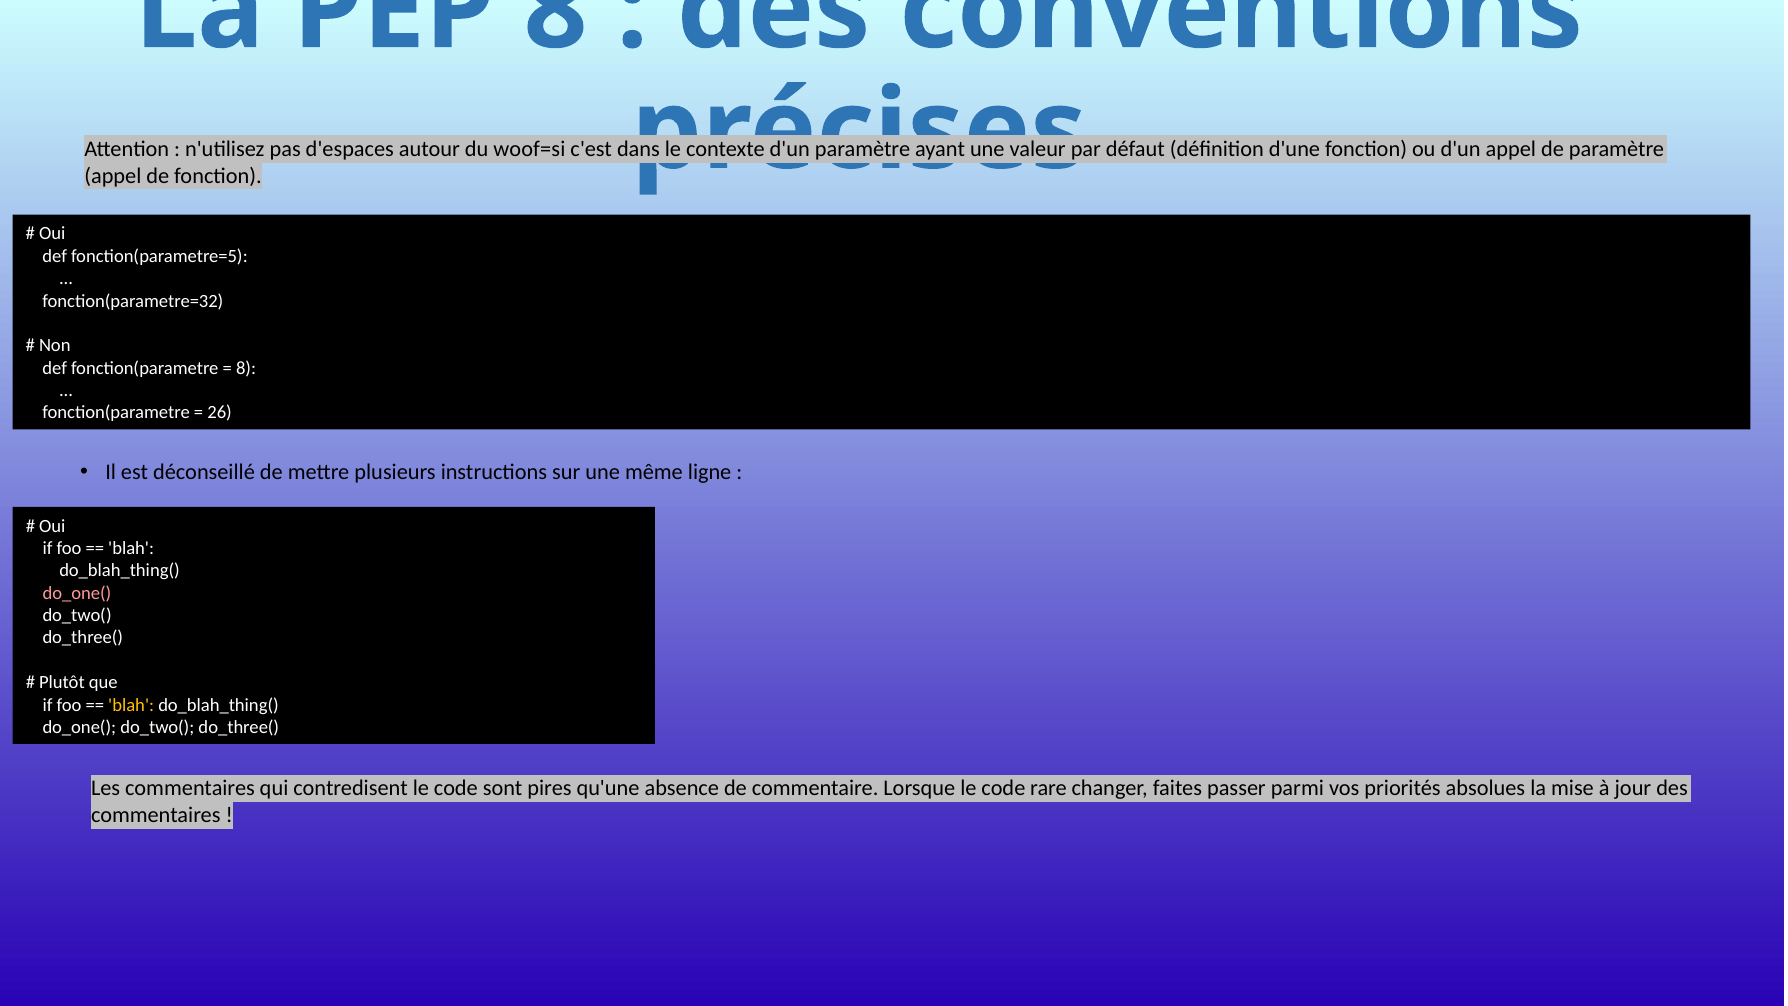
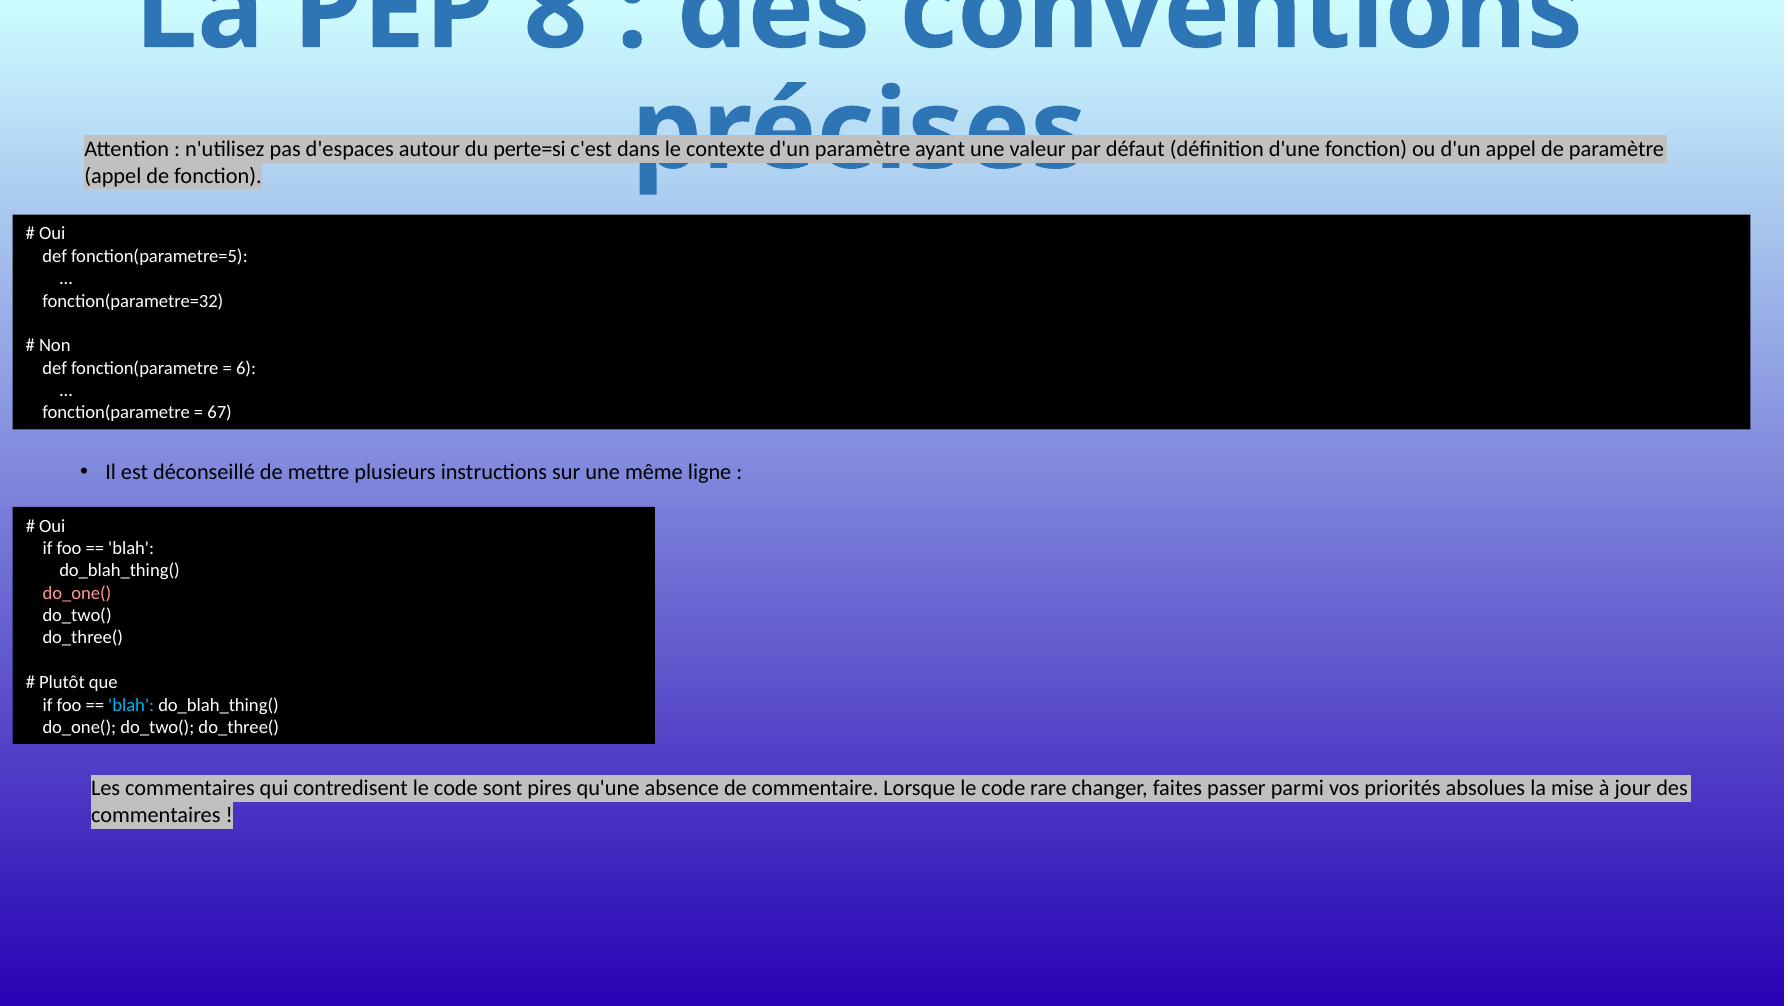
woof=si: woof=si -> perte=si
8 at (246, 368): 8 -> 6
26: 26 -> 67
blah at (131, 705) colour: yellow -> light blue
